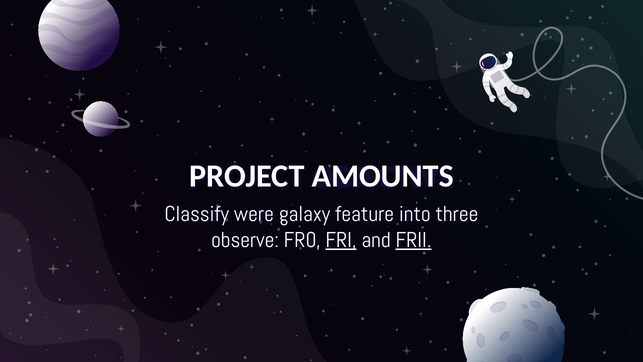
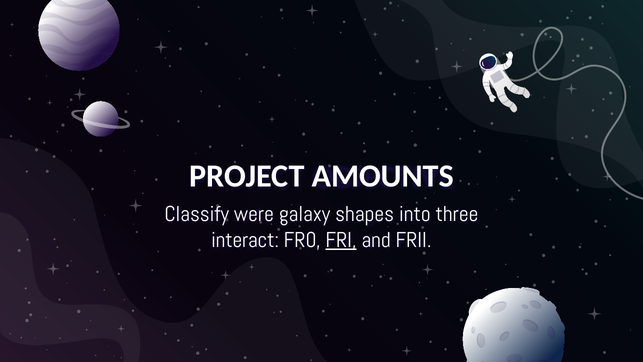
feature: feature -> shapes
observe: observe -> interact
FRII underline: present -> none
